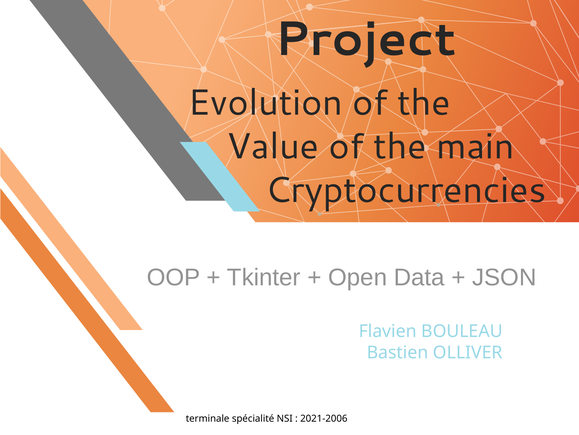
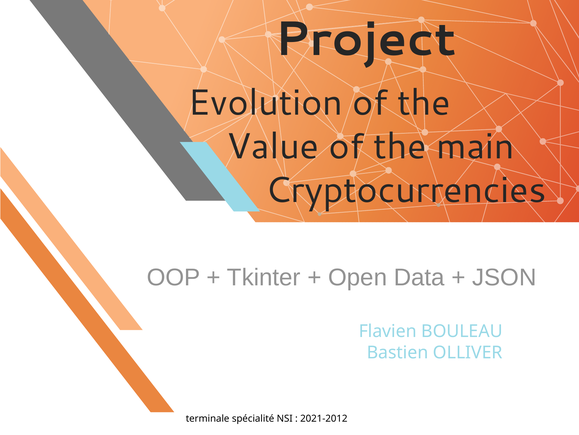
2021-2006: 2021-2006 -> 2021-2012
